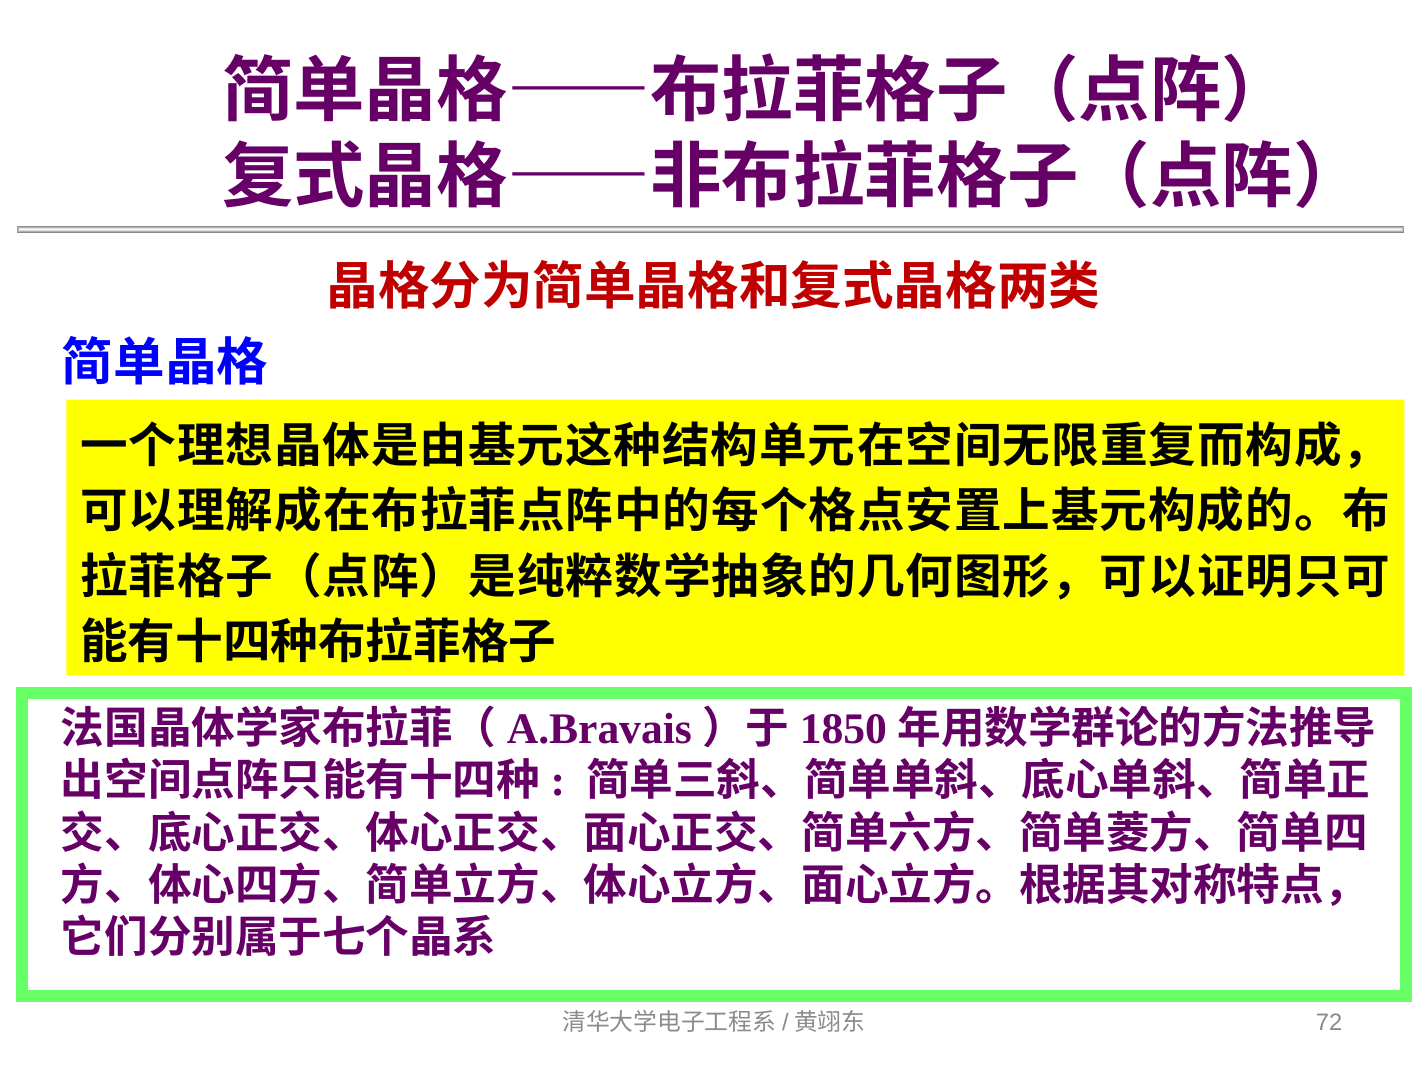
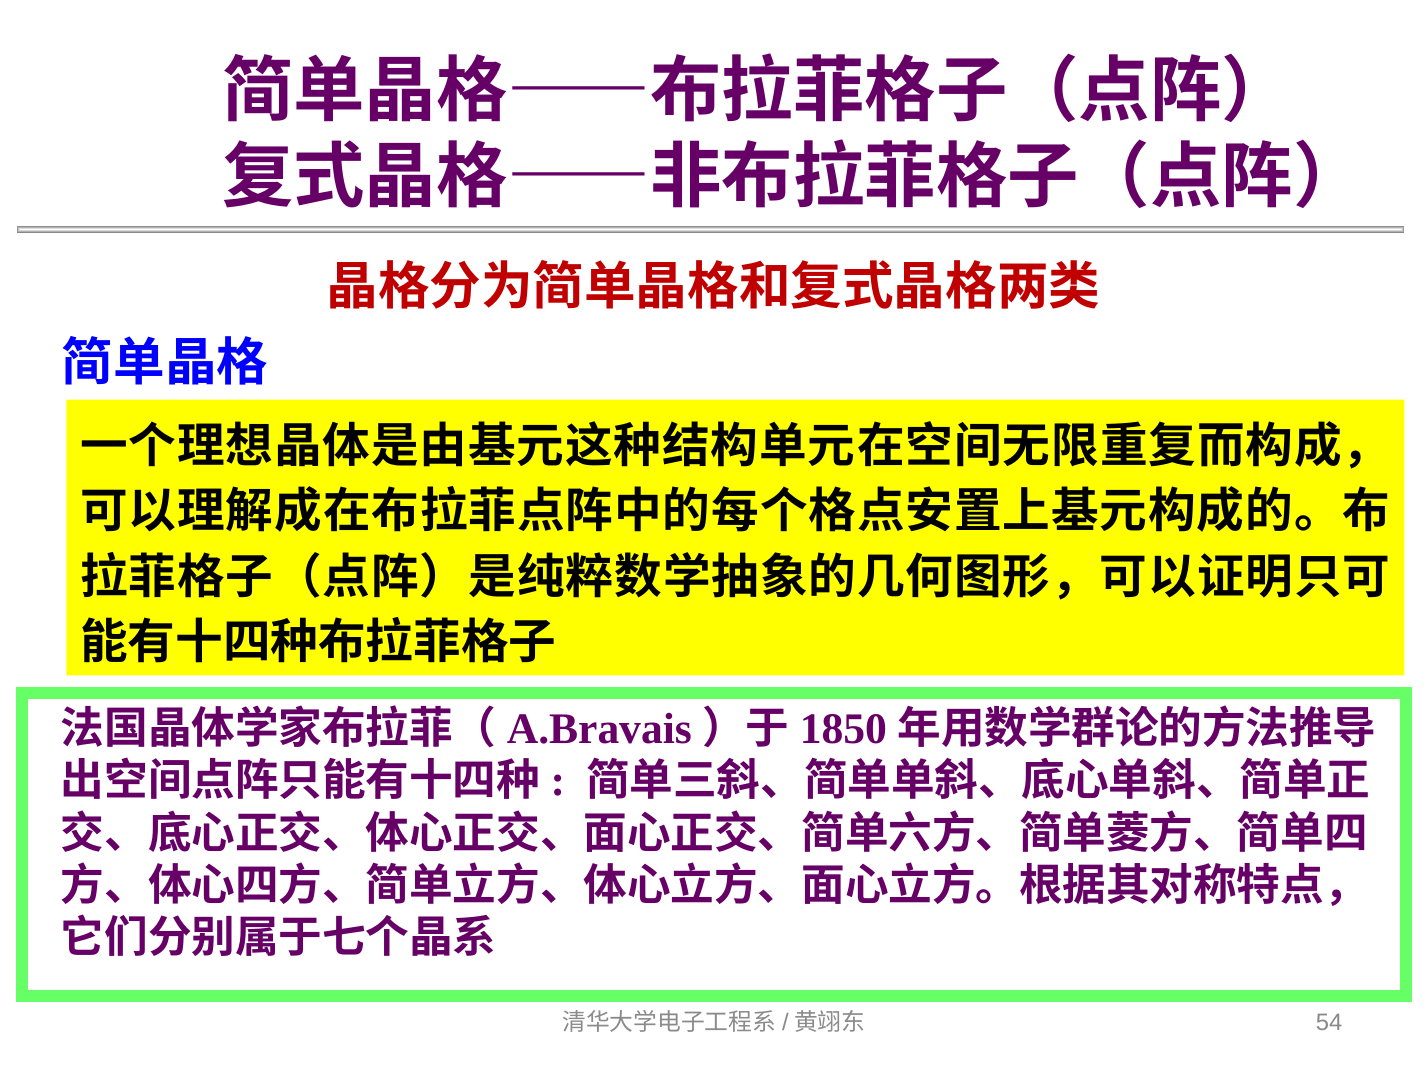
72: 72 -> 54
